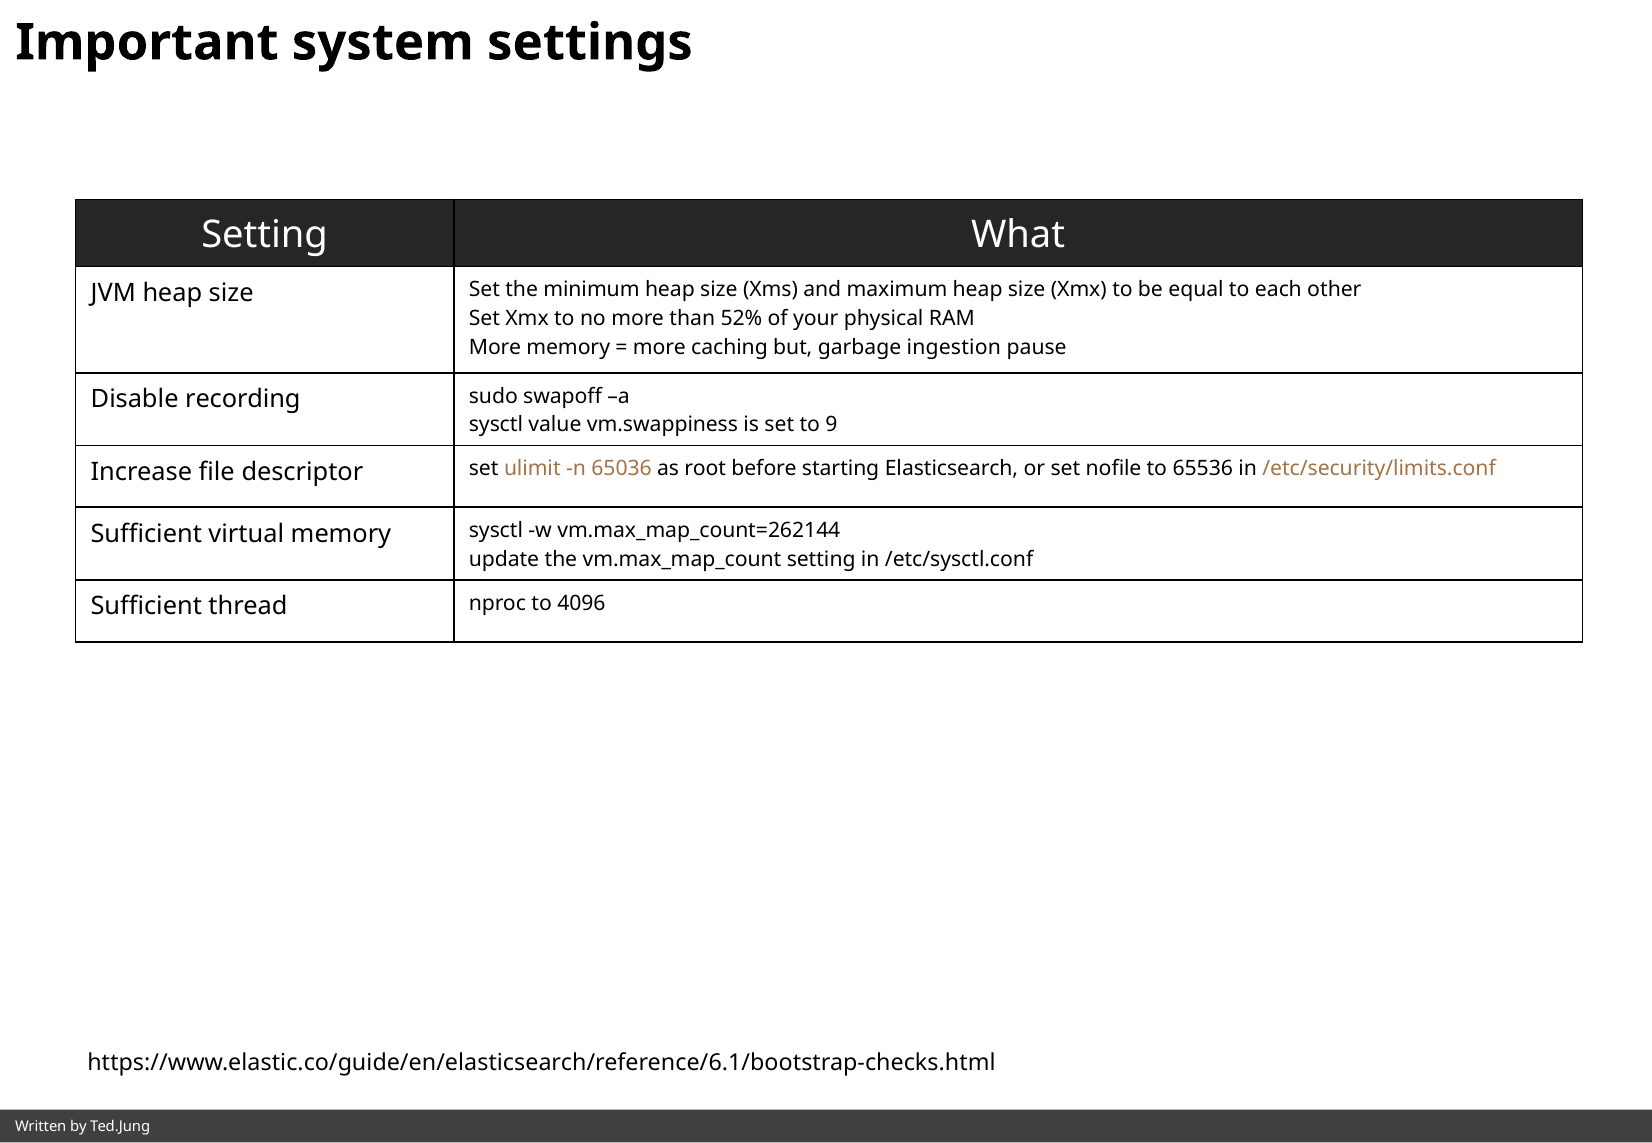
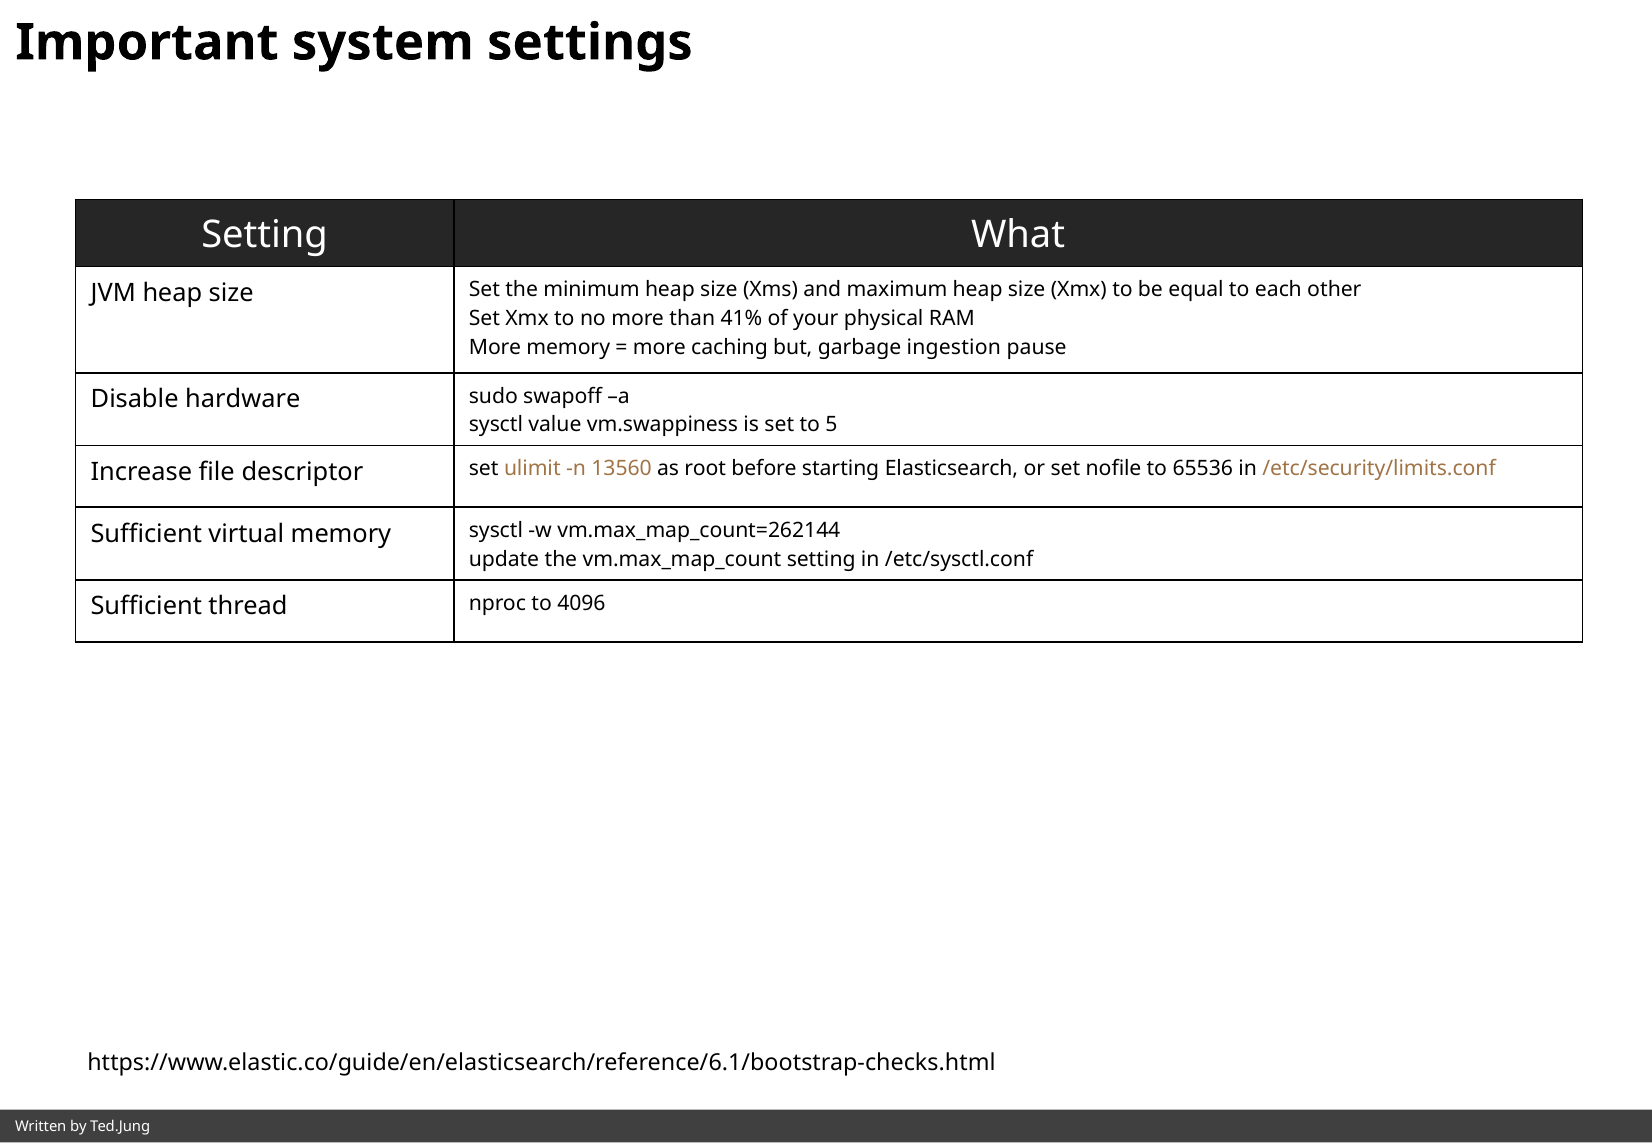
52%: 52% -> 41%
recording: recording -> hardware
9: 9 -> 5
65036: 65036 -> 13560
